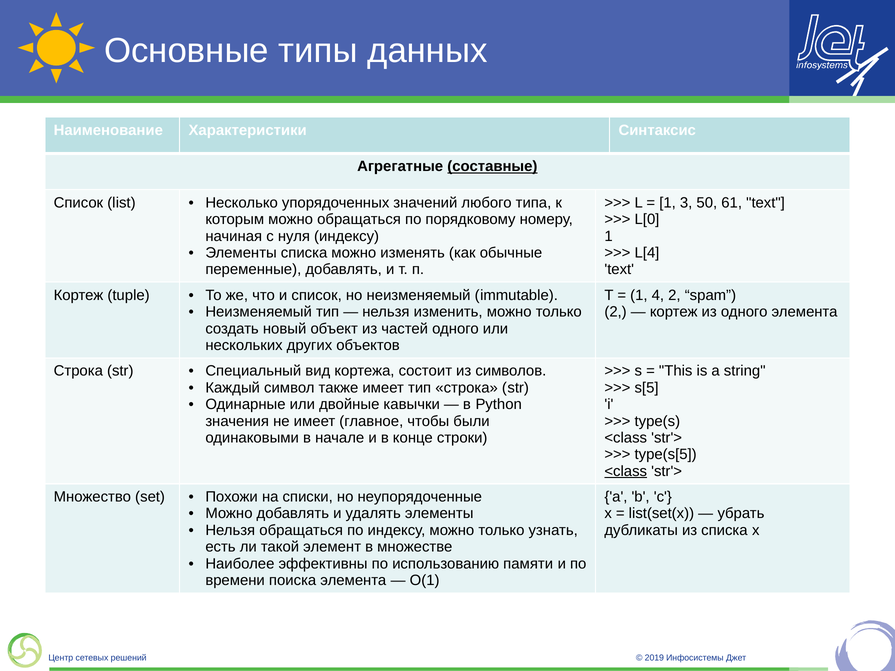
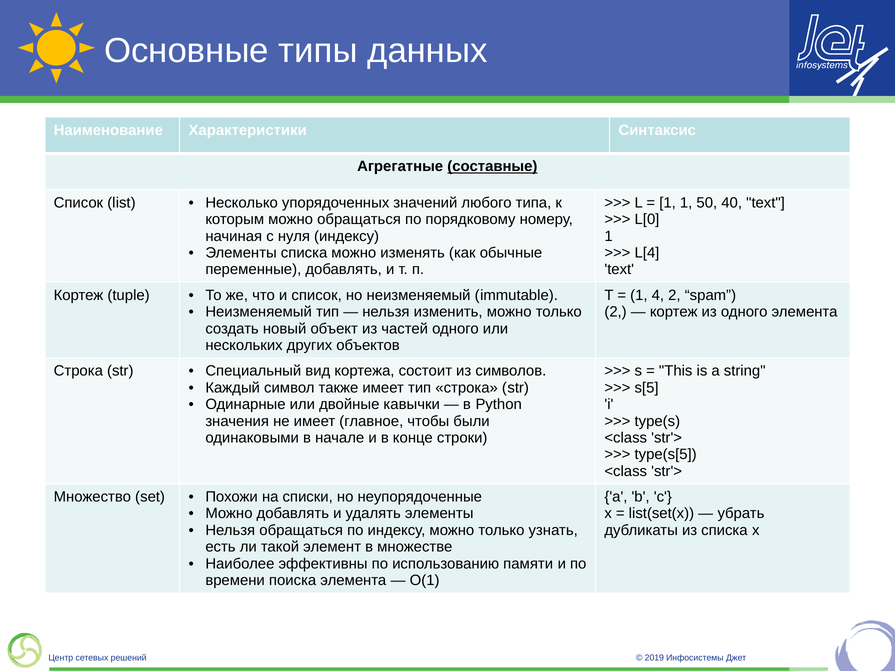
1 3: 3 -> 1
61: 61 -> 40
<class at (626, 471) underline: present -> none
